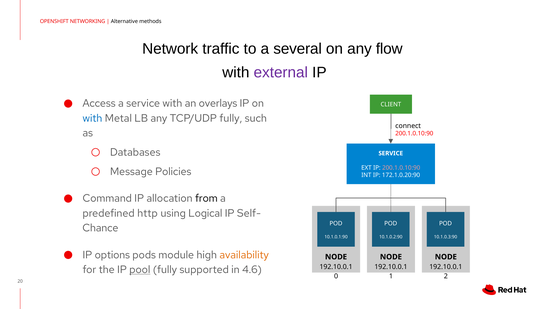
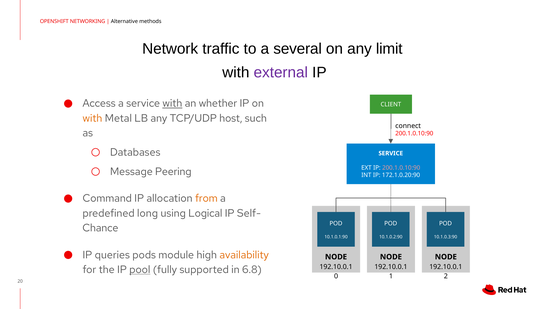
flow: flow -> limit
with at (172, 103) underline: none -> present
overlays: overlays -> whether
with at (92, 118) colour: blue -> orange
TCP/UDP fully: fully -> host
Policies: Policies -> Peering
from colour: black -> orange
http: http -> long
options: options -> queries
4.6: 4.6 -> 6.8
